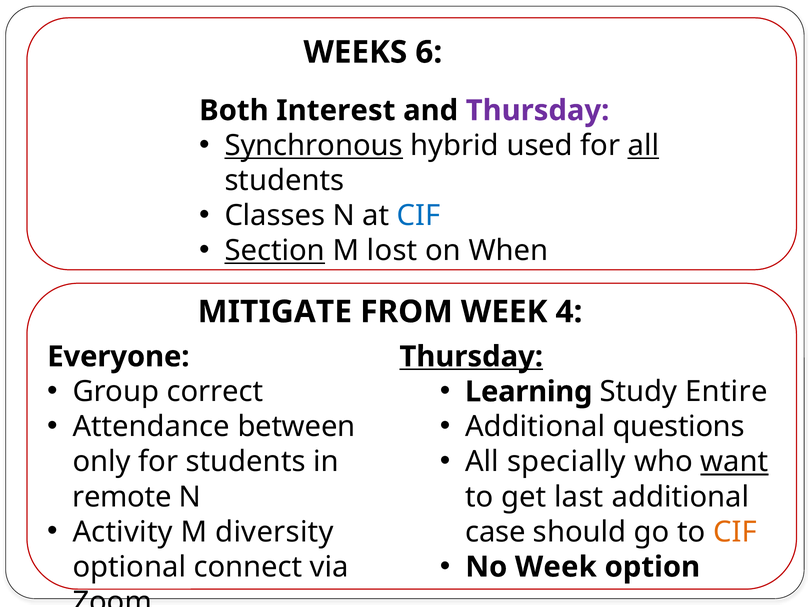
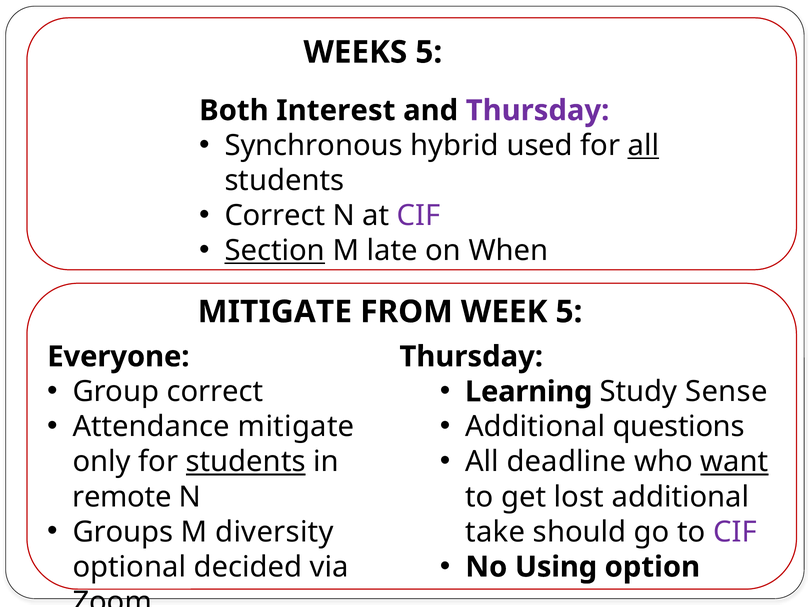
WEEKS 6: 6 -> 5
Synchronous underline: present -> none
Classes at (275, 216): Classes -> Correct
CIF at (419, 216) colour: blue -> purple
lost: lost -> late
WEEK 4: 4 -> 5
Thursday at (471, 357) underline: present -> none
Entire: Entire -> Sense
Attendance between: between -> mitigate
specially: specially -> deadline
students at (246, 462) underline: none -> present
last: last -> lost
Activity: Activity -> Groups
case: case -> take
CIF at (735, 532) colour: orange -> purple
No Week: Week -> Using
connect: connect -> decided
